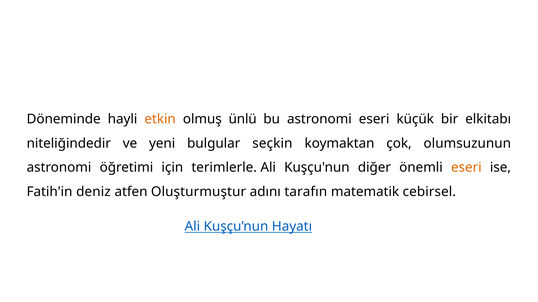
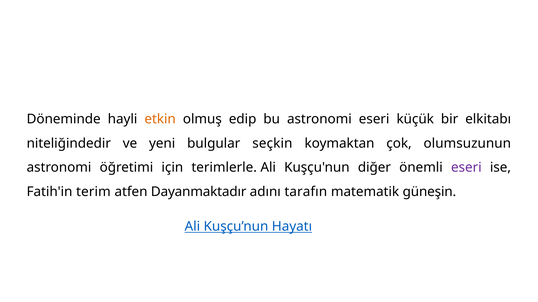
ünlü: ünlü -> edip
eseri at (466, 168) colour: orange -> purple
deniz: deniz -> terim
Oluşturmuştur: Oluşturmuştur -> Dayanmaktadır
cebirsel: cebirsel -> güneşin
